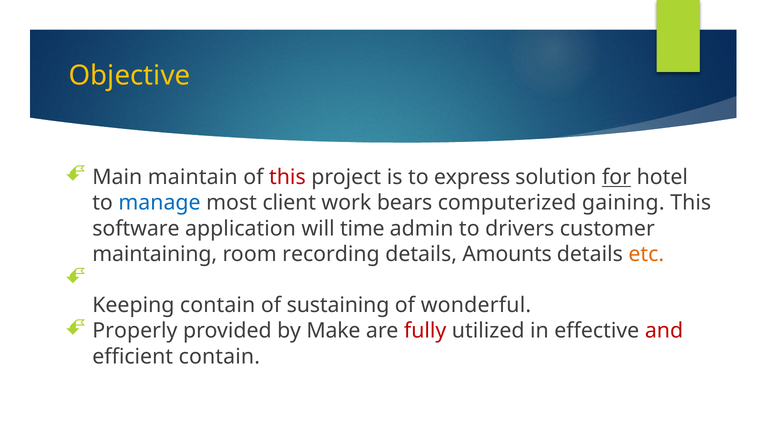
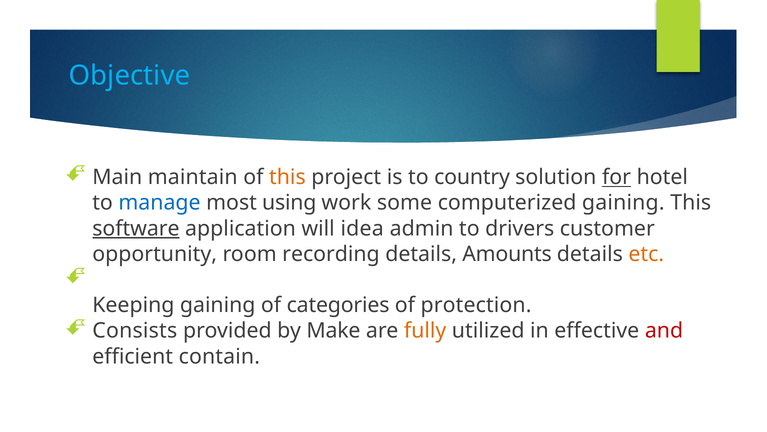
Objective colour: yellow -> light blue
this at (287, 177) colour: red -> orange
express: express -> country
client: client -> using
bears: bears -> some
software underline: none -> present
time: time -> idea
maintaining: maintaining -> opportunity
Keeping contain: contain -> gaining
sustaining: sustaining -> categories
wonderful: wonderful -> protection
Properly: Properly -> Consists
fully colour: red -> orange
